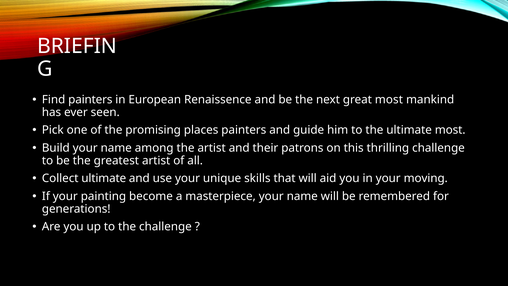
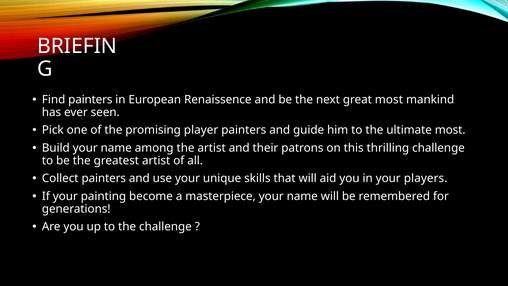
places: places -> player
Collect ultimate: ultimate -> painters
moving: moving -> players
